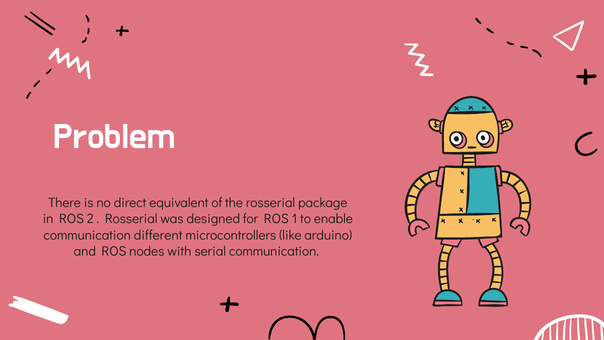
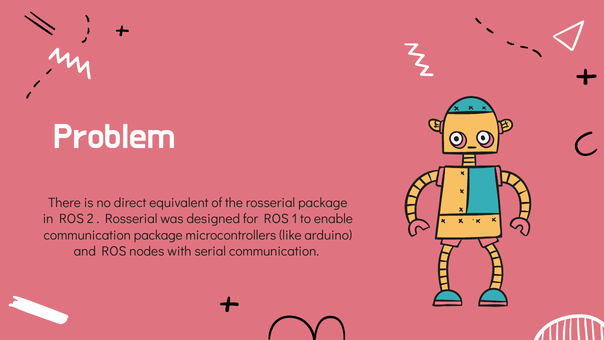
communication different: different -> package
